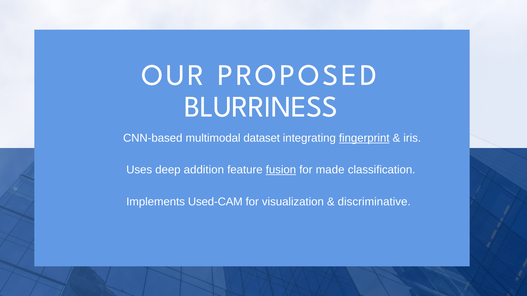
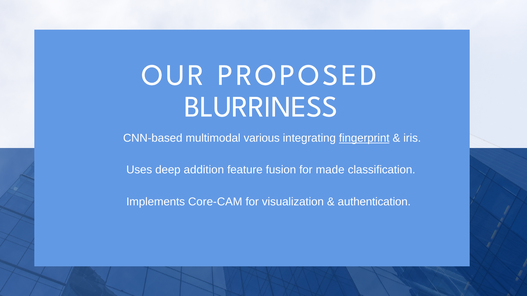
dataset: dataset -> various
fusion underline: present -> none
Used-CAM: Used-CAM -> Core-CAM
discriminative: discriminative -> authentication
